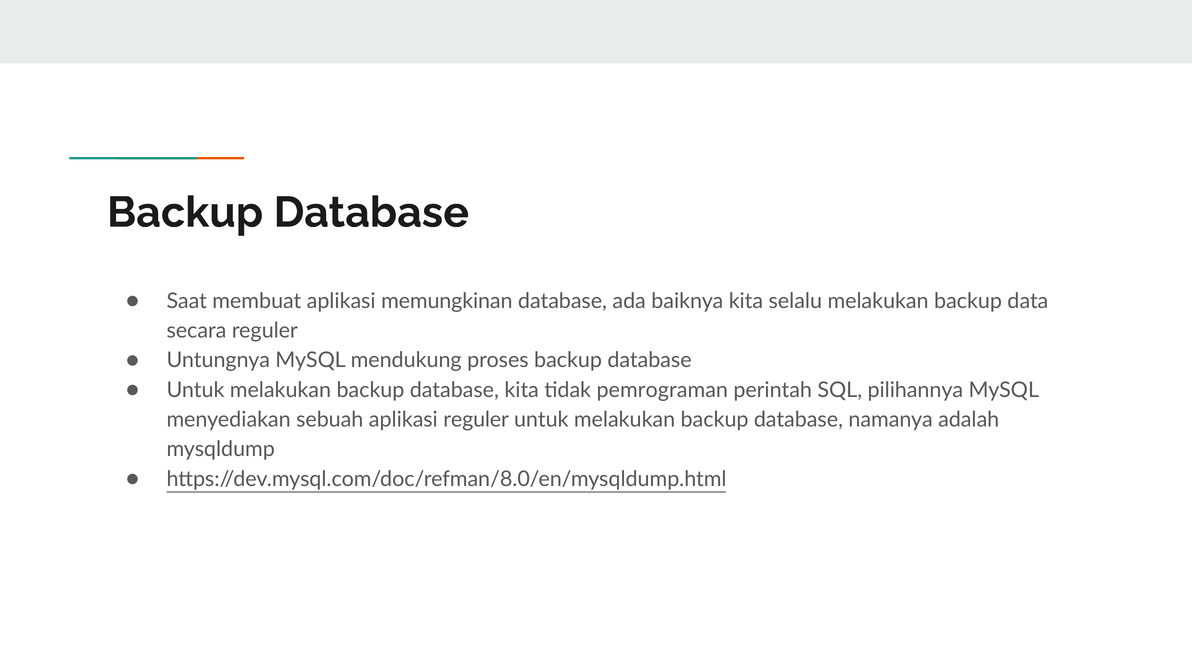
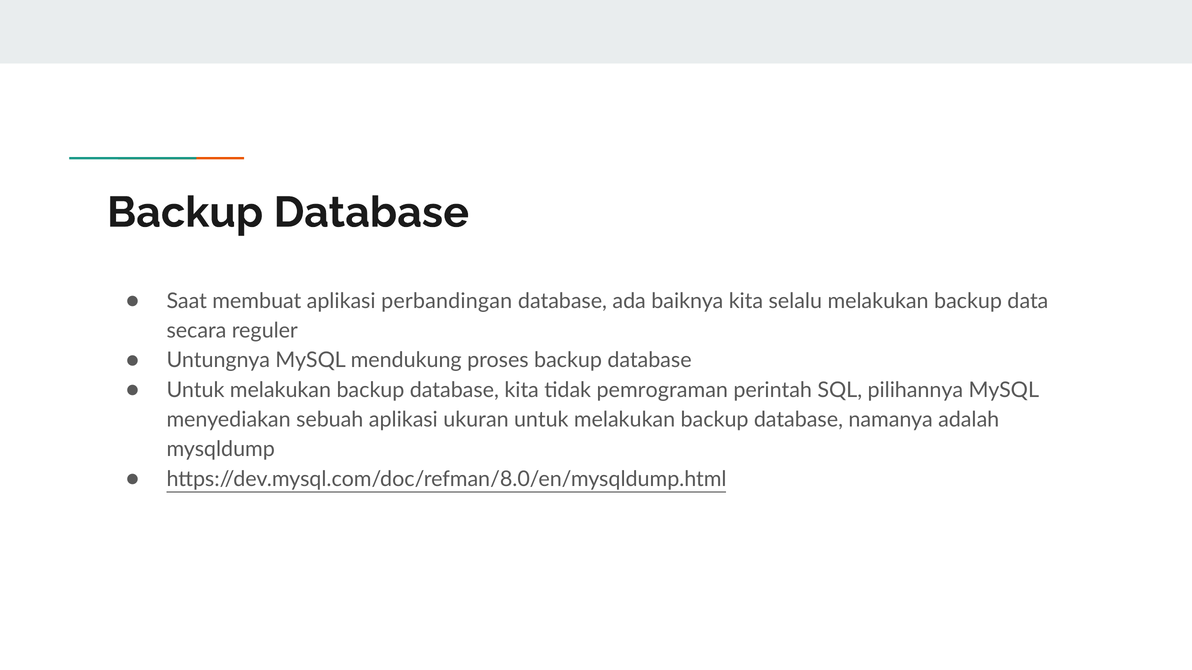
memungkinan: memungkinan -> perbandingan
aplikasi reguler: reguler -> ukuran
